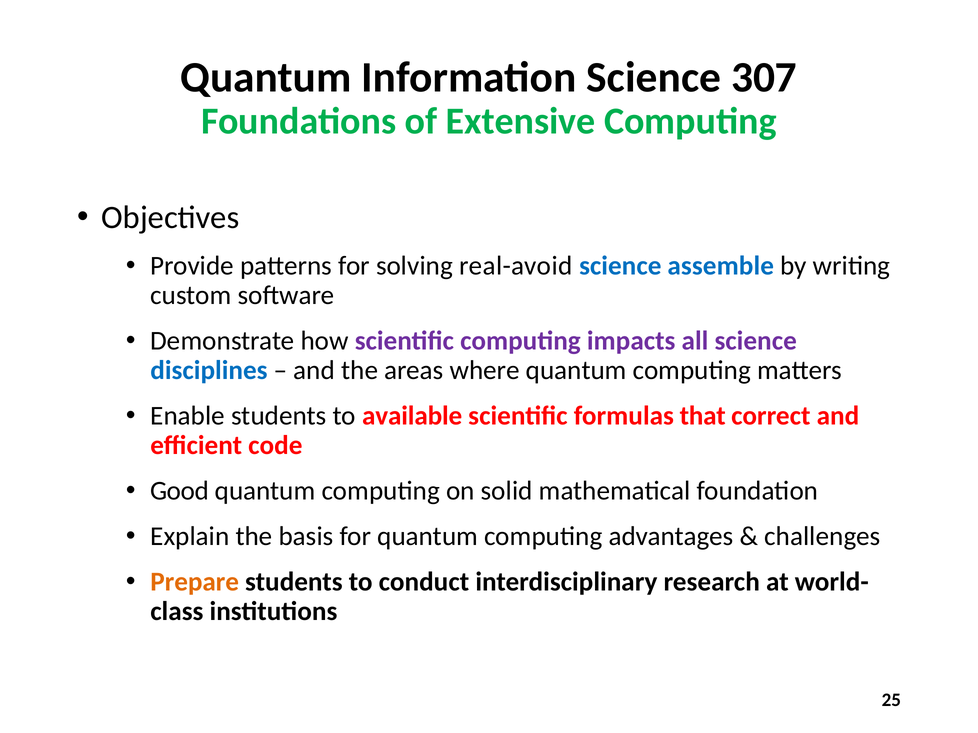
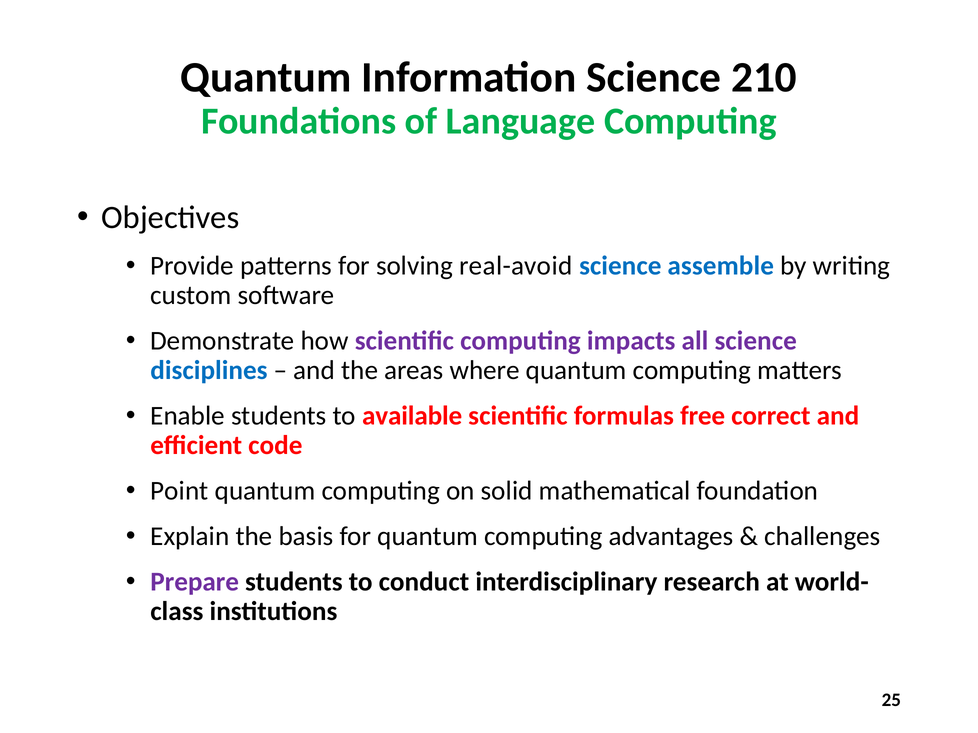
307: 307 -> 210
Extensive: Extensive -> Language
that: that -> free
Good: Good -> Point
Prepare colour: orange -> purple
